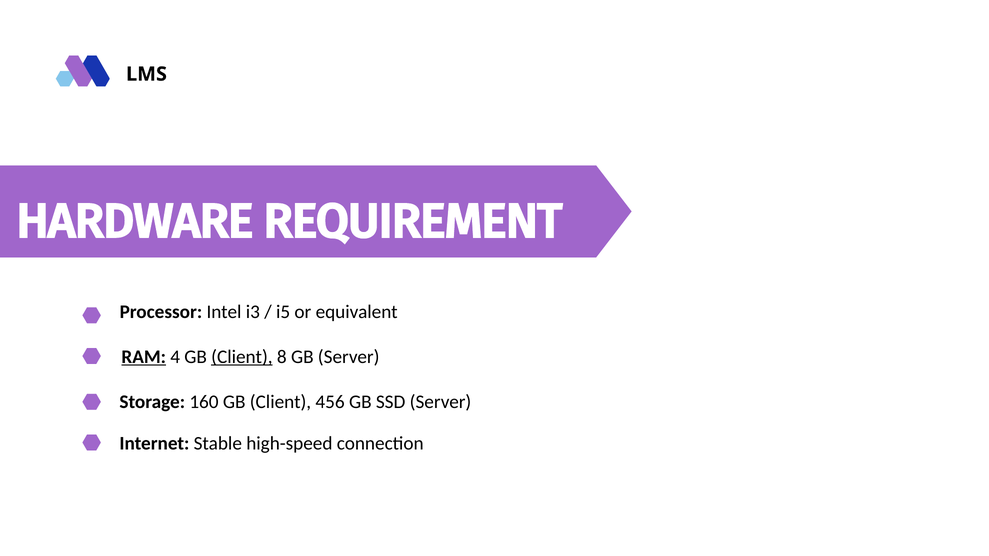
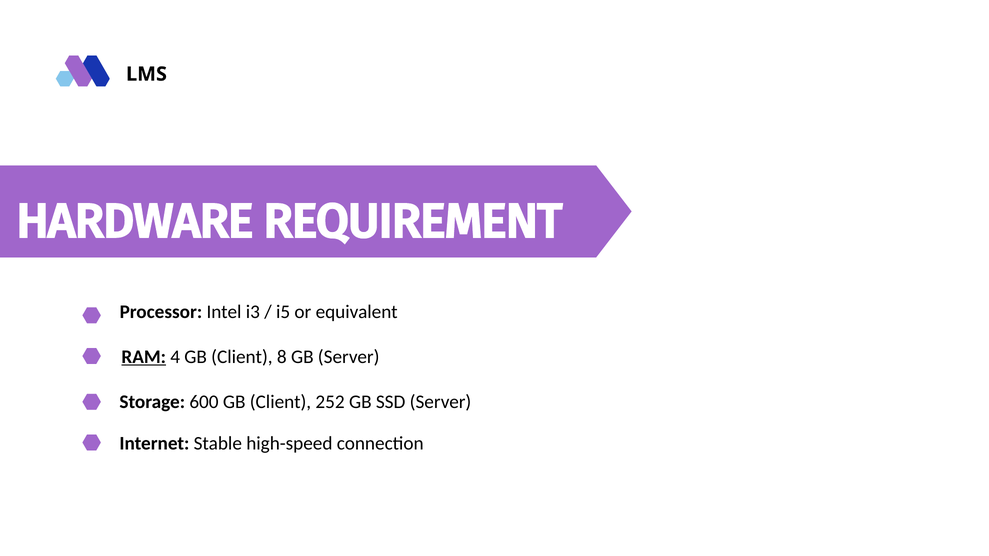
Client at (242, 357) underline: present -> none
160: 160 -> 600
456: 456 -> 252
